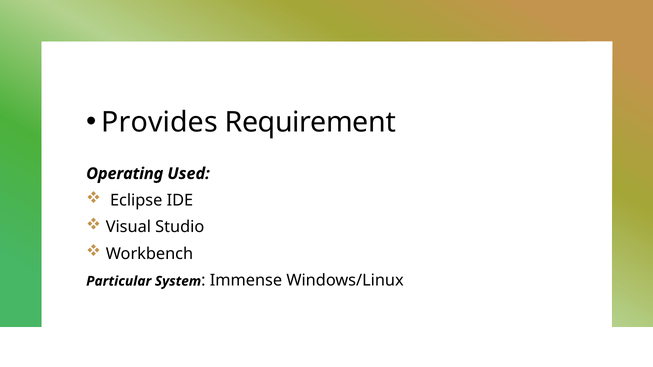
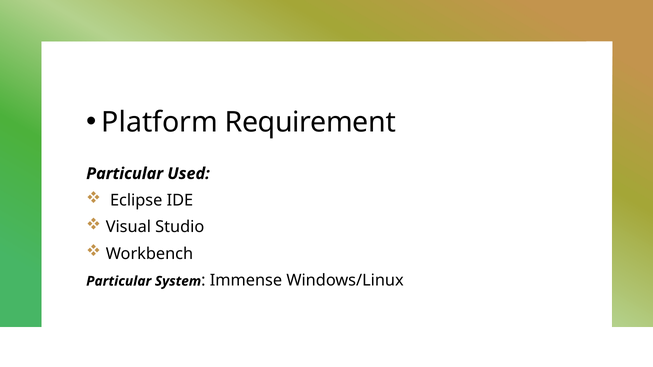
Provides: Provides -> Platform
Operating at (125, 174): Operating -> Particular
